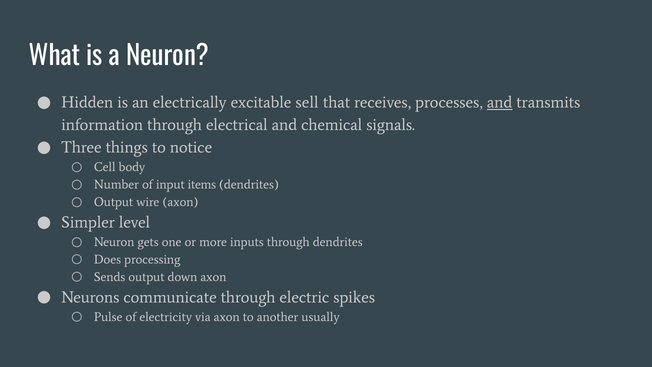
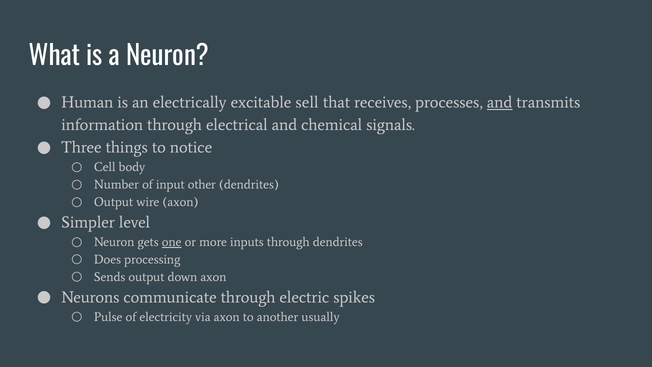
Hidden: Hidden -> Human
items: items -> other
one underline: none -> present
